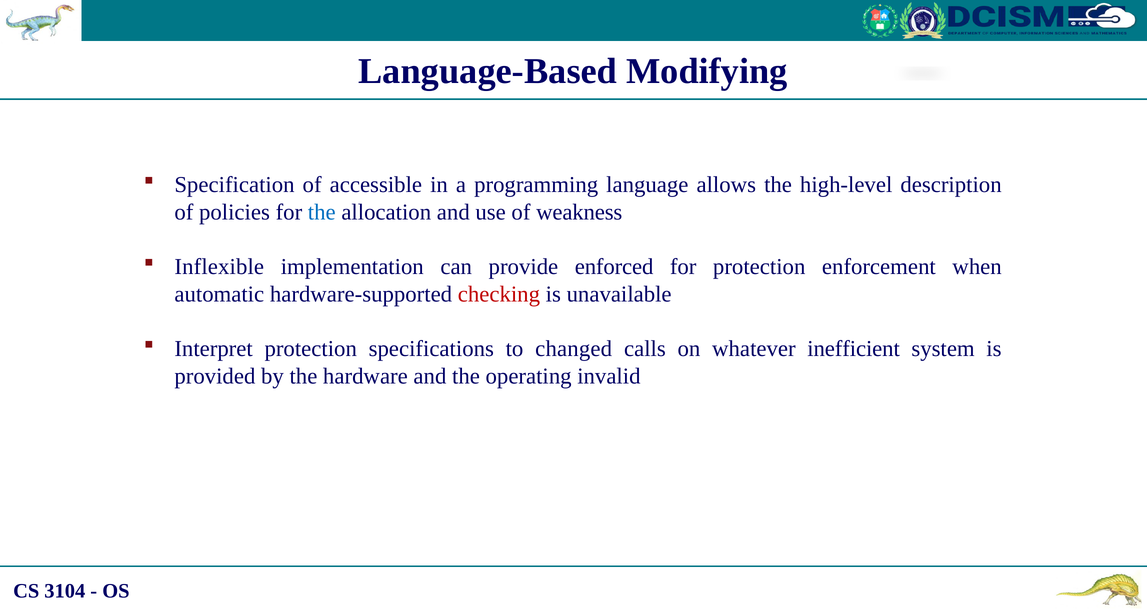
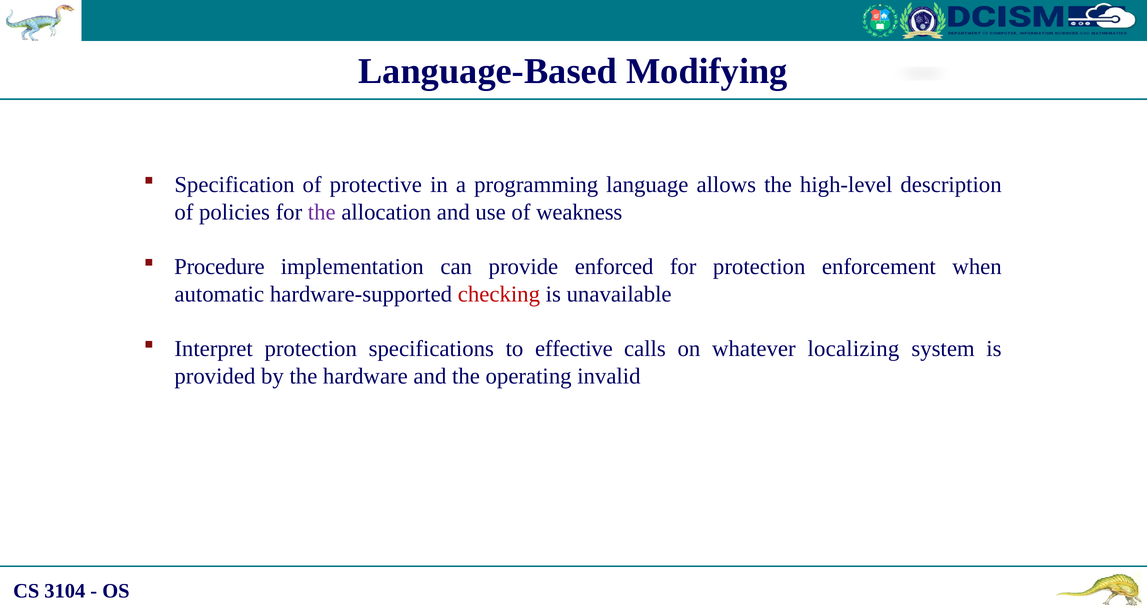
accessible: accessible -> protective
the at (322, 212) colour: blue -> purple
Inflexible: Inflexible -> Procedure
changed: changed -> effective
inefficient: inefficient -> localizing
